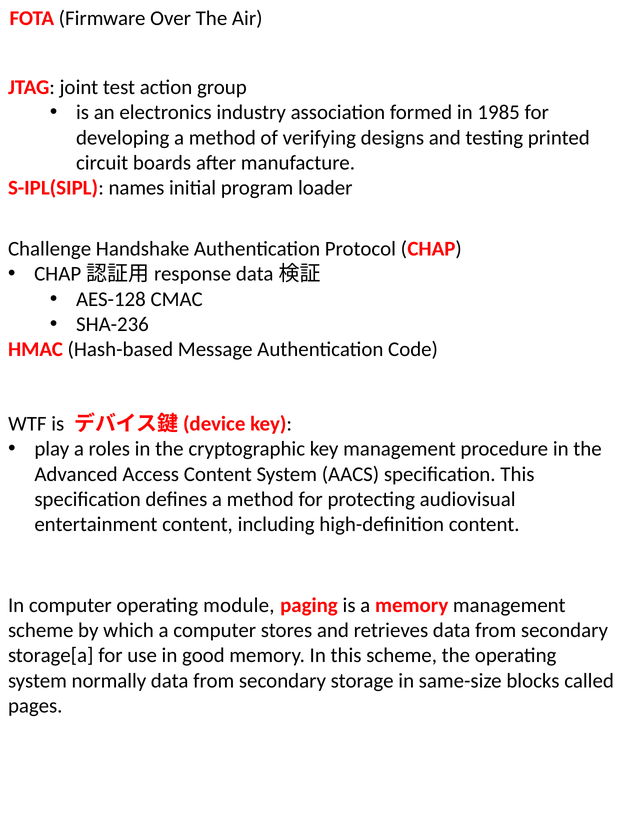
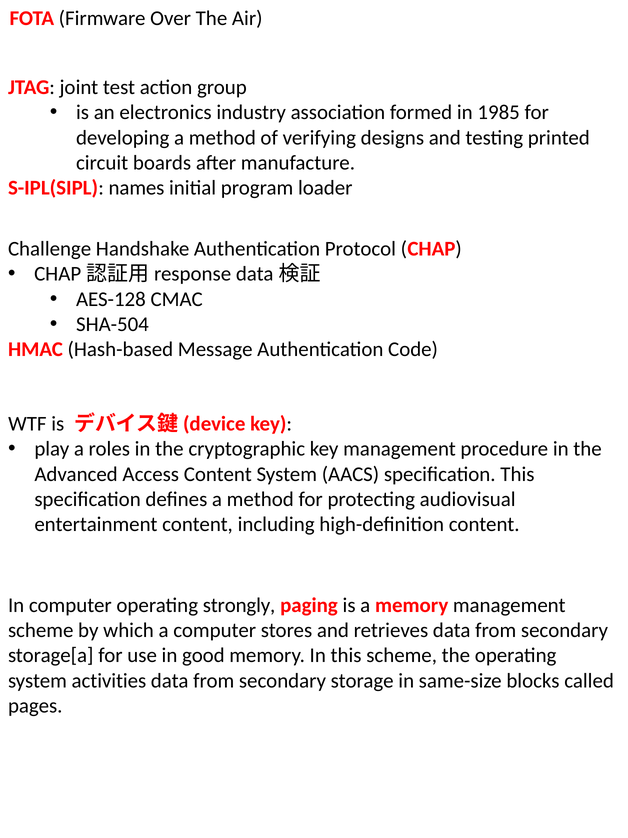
SHA-236: SHA-236 -> SHA-504
module: module -> strongly
normally: normally -> activities
